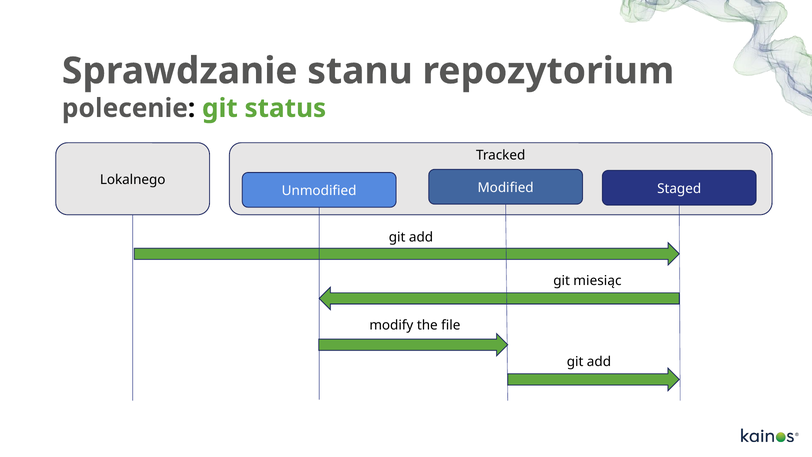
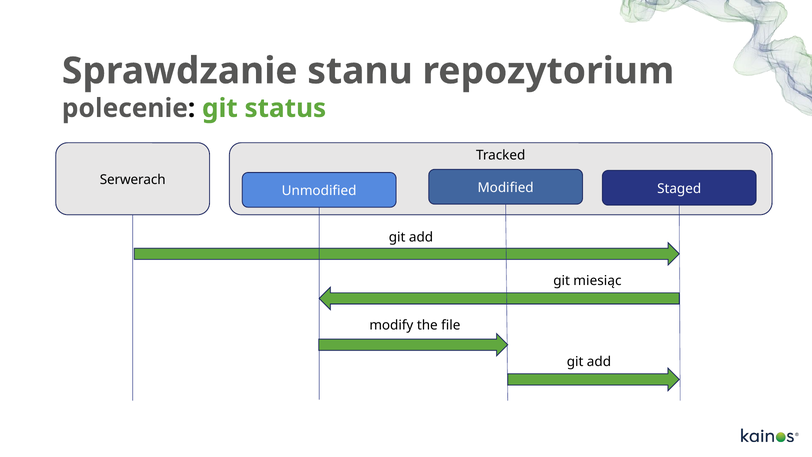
Lokalnego: Lokalnego -> Serwerach
